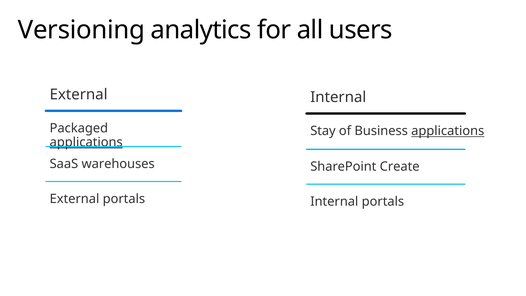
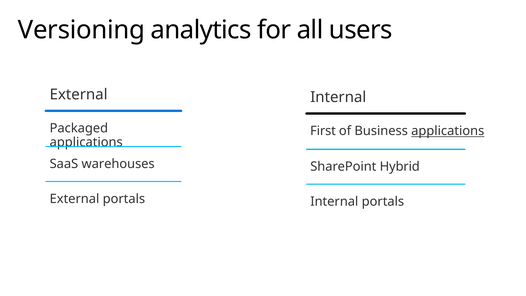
Stay: Stay -> First
applications at (86, 142) underline: present -> none
Create: Create -> Hybrid
